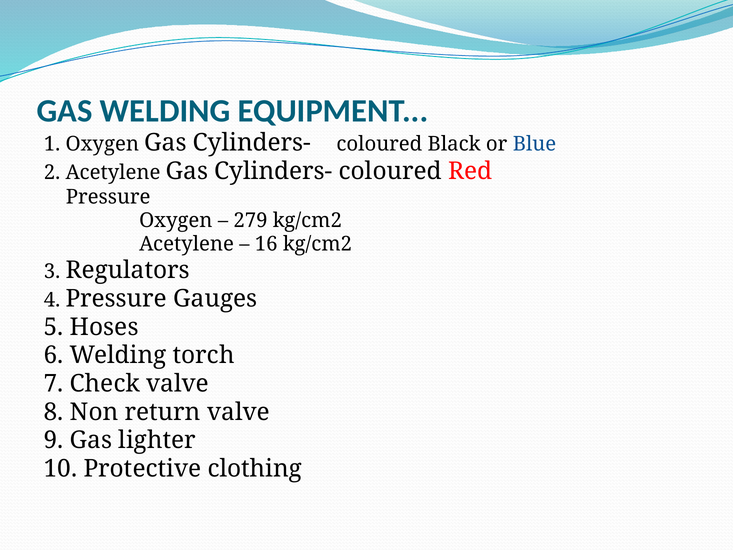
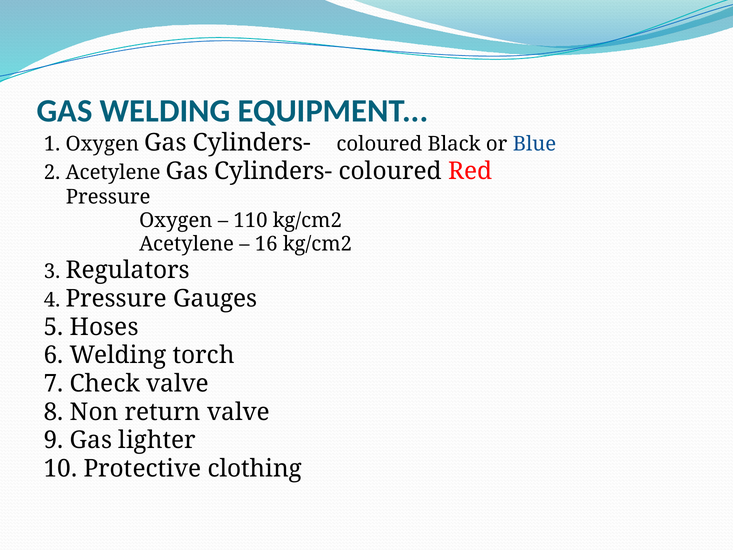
279: 279 -> 110
